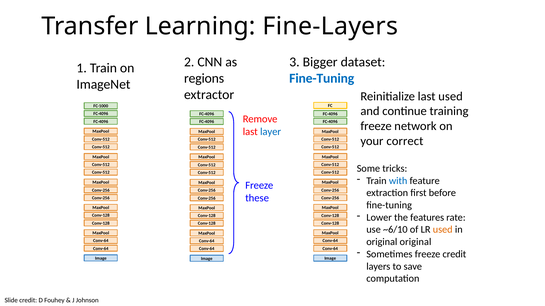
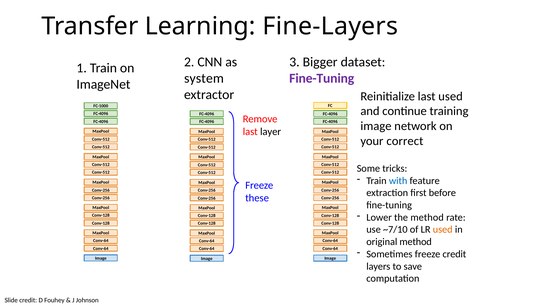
regions: regions -> system
Fine-Tuning at (322, 78) colour: blue -> purple
freeze at (376, 126): freeze -> image
layer colour: blue -> black
the features: features -> method
~6/10: ~6/10 -> ~7/10
original original: original -> method
